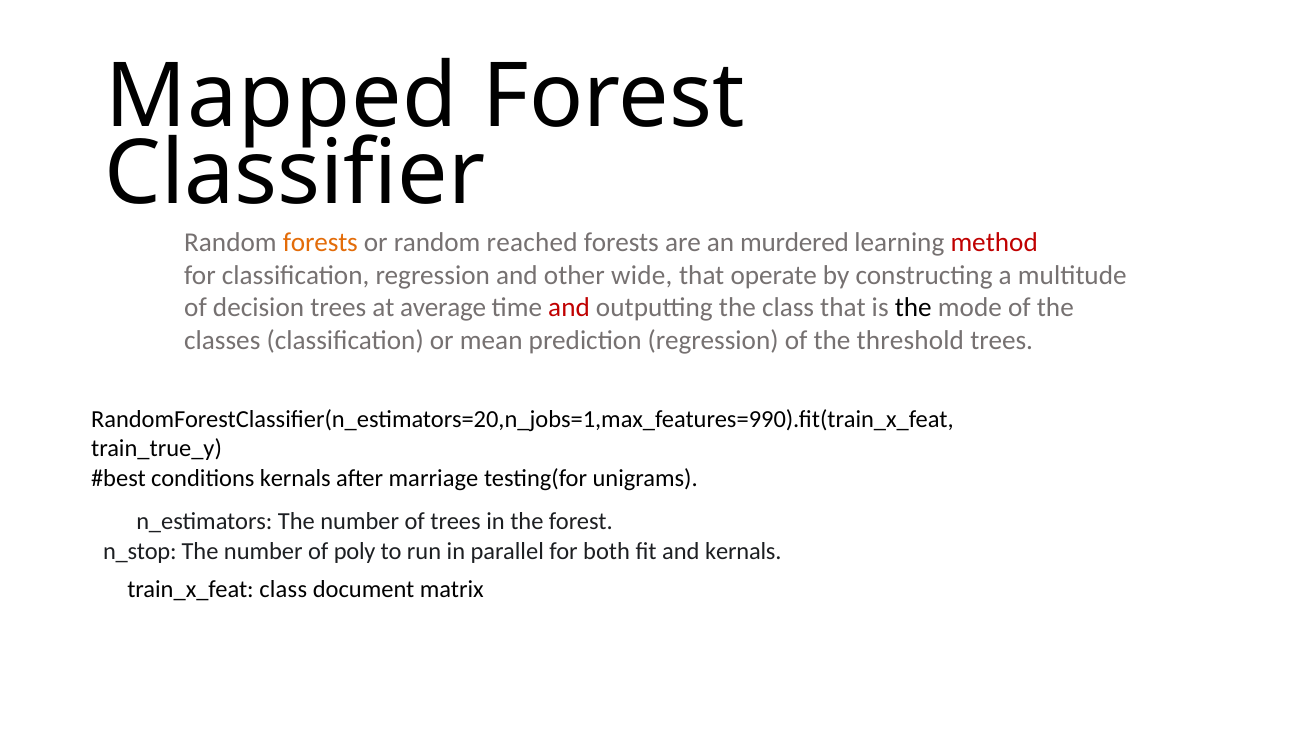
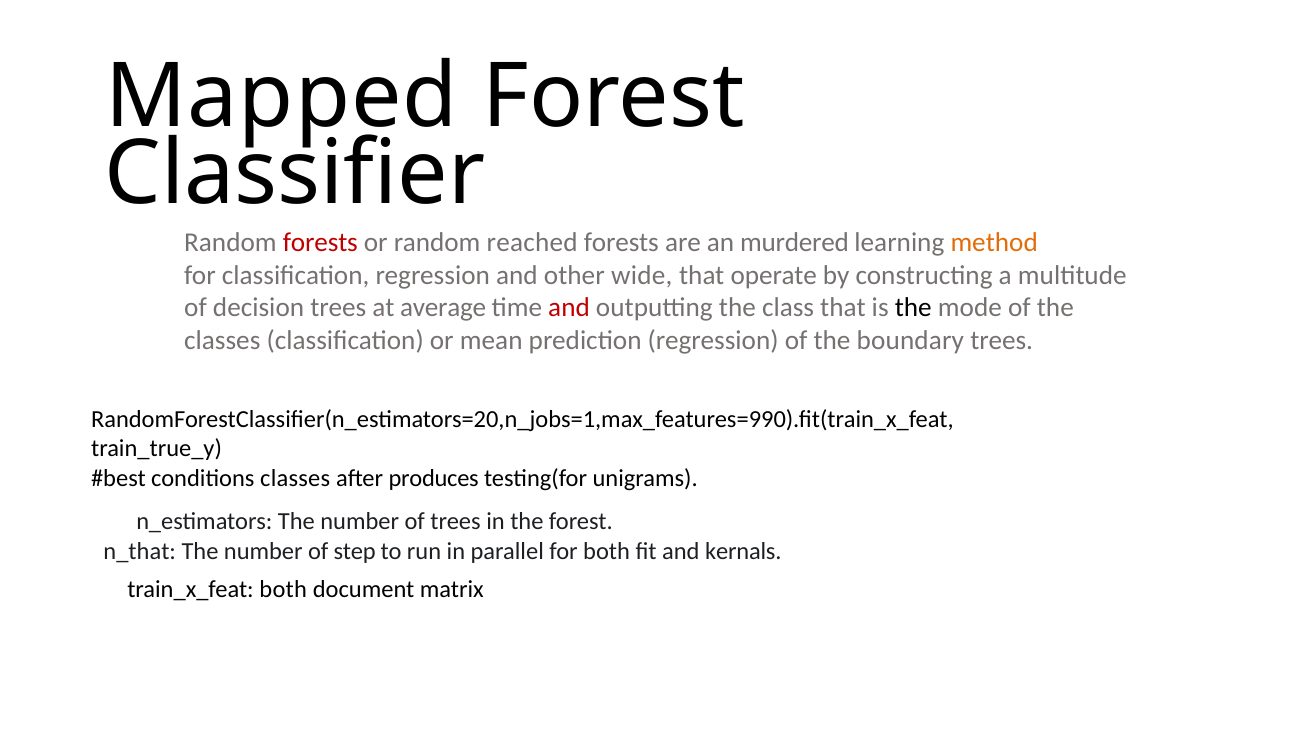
forests at (320, 242) colour: orange -> red
method colour: red -> orange
threshold: threshold -> boundary
conditions kernals: kernals -> classes
marriage: marriage -> produces
n_stop: n_stop -> n_that
poly: poly -> step
train_x_feat class: class -> both
